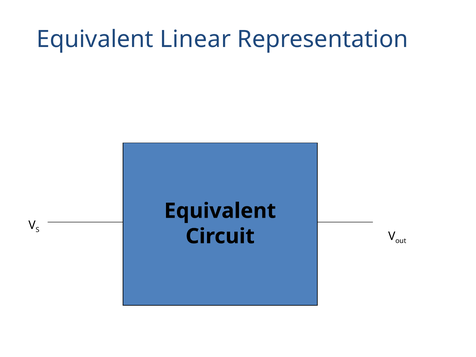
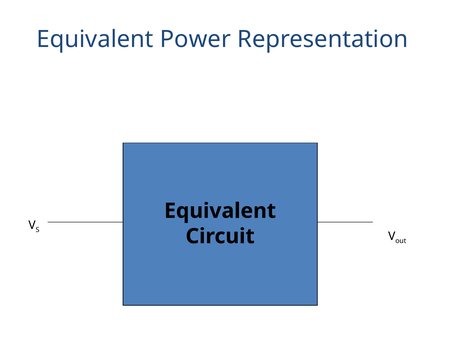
Linear: Linear -> Power
